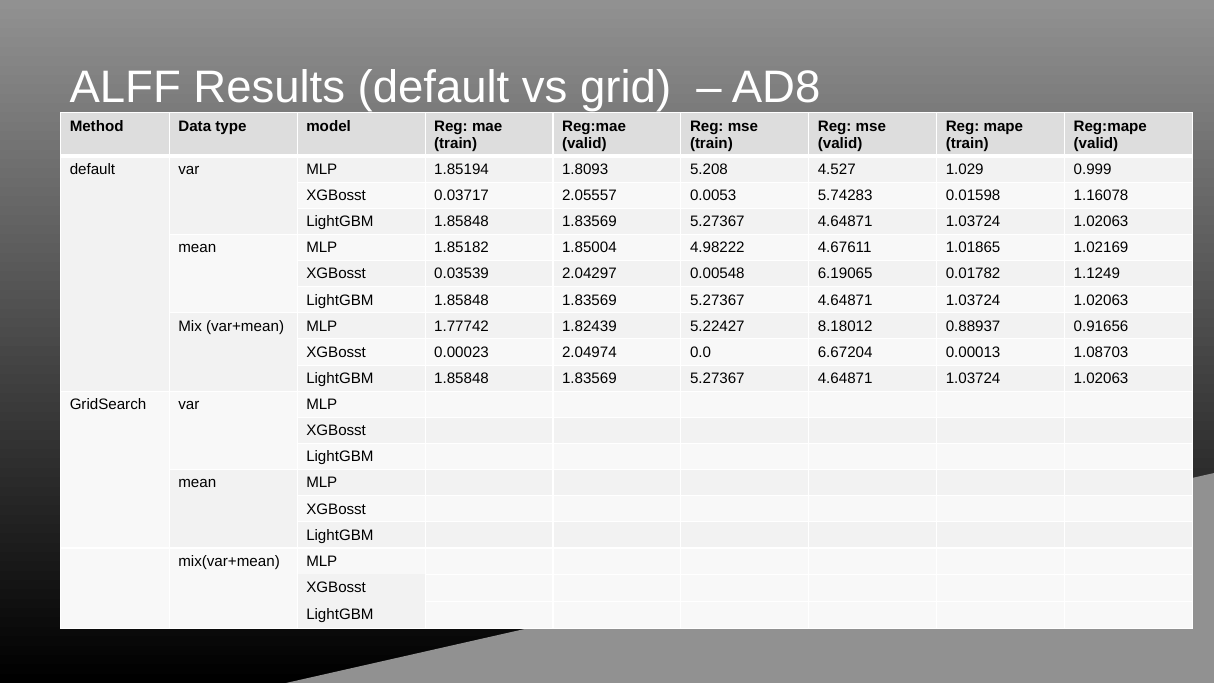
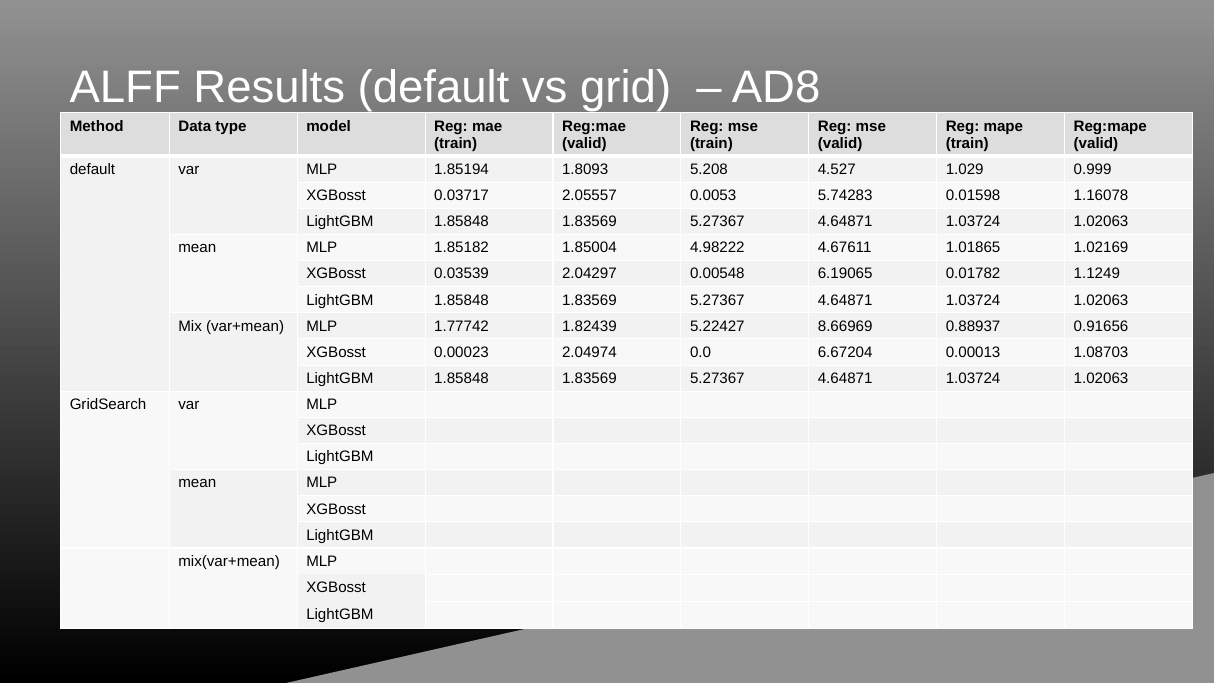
8.18012: 8.18012 -> 8.66969
